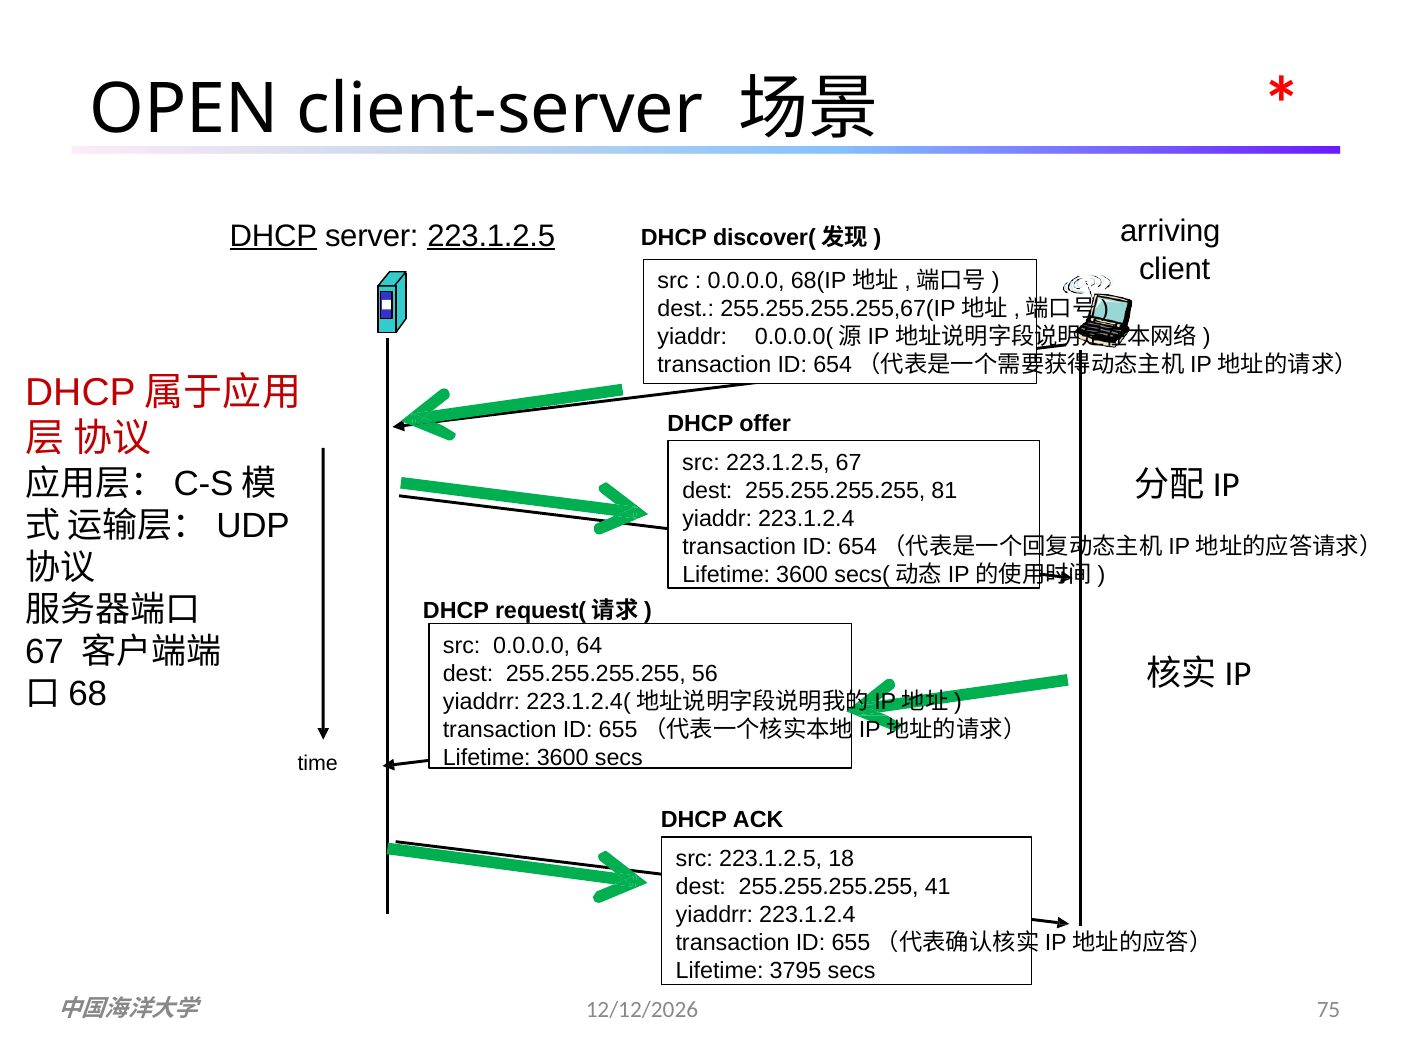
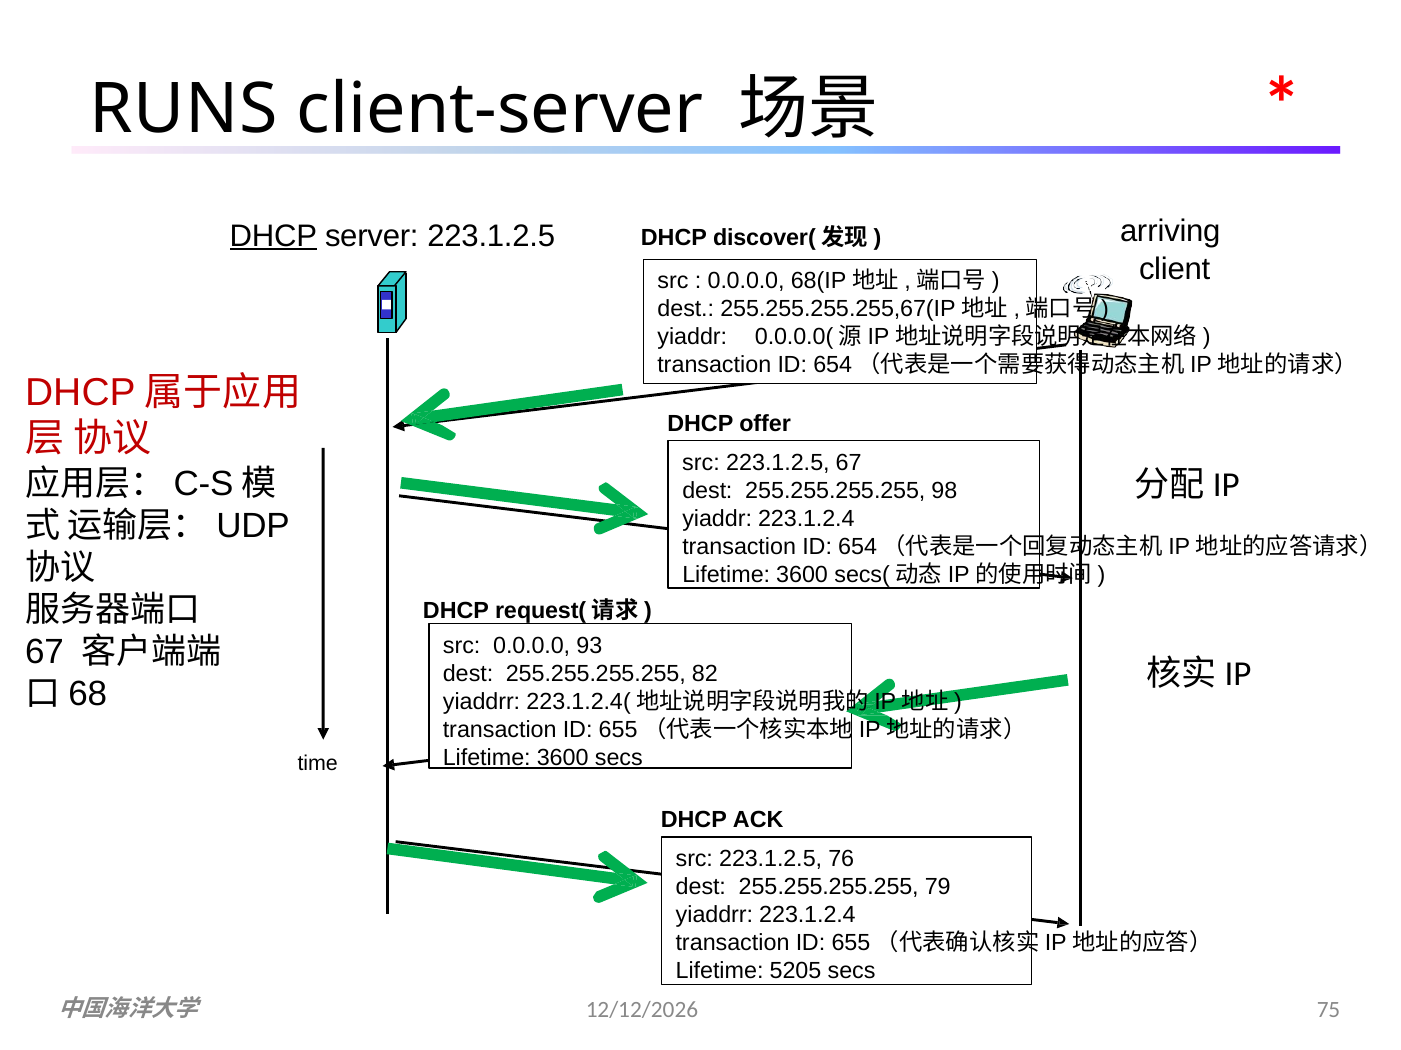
OPEN: OPEN -> RUNS
223.1.2.5 at (491, 236) underline: present -> none
81: 81 -> 98
64: 64 -> 93
56: 56 -> 82
18: 18 -> 76
41: 41 -> 79
3795: 3795 -> 5205
